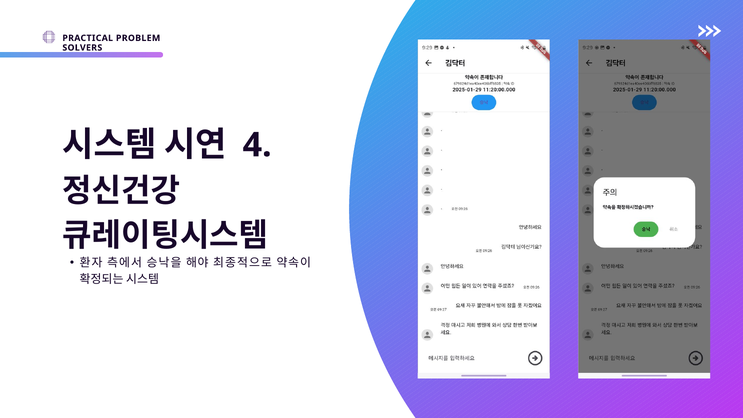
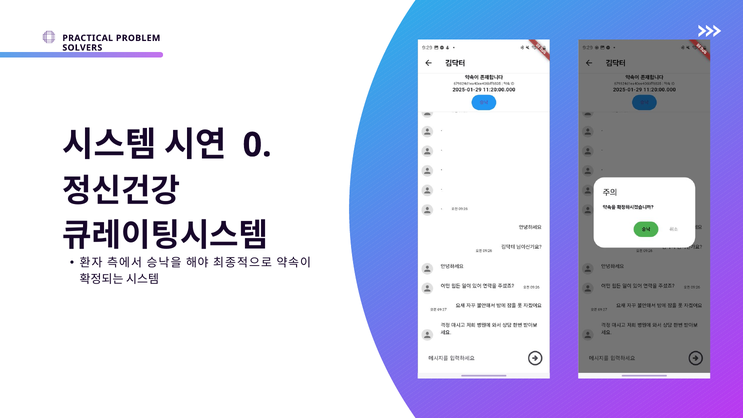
4: 4 -> 0
